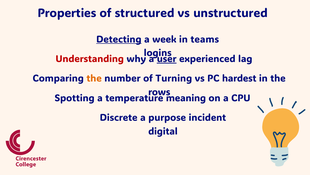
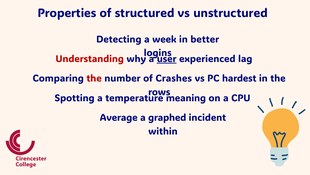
Detecting underline: present -> none
teams: teams -> better
the at (94, 78) colour: orange -> red
Turning: Turning -> Crashes
Discrete: Discrete -> Average
purpose: purpose -> graphed
digital: digital -> within
